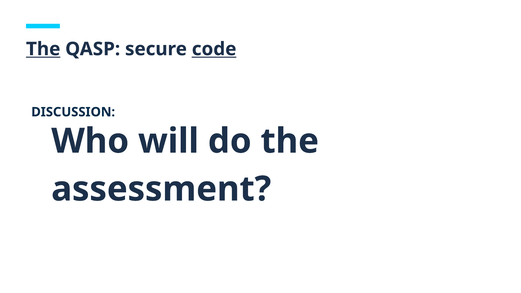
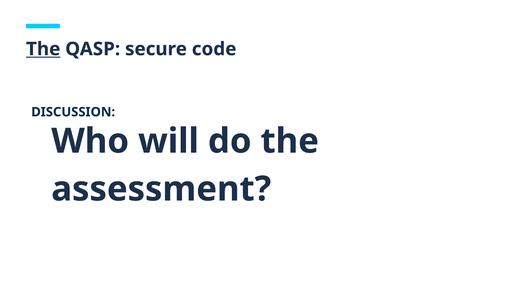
code underline: present -> none
